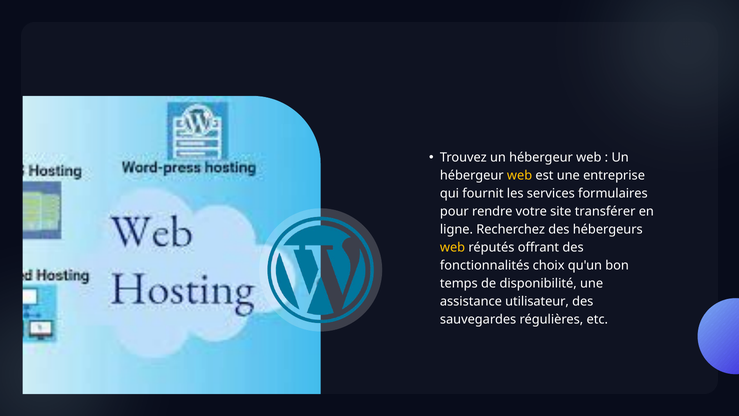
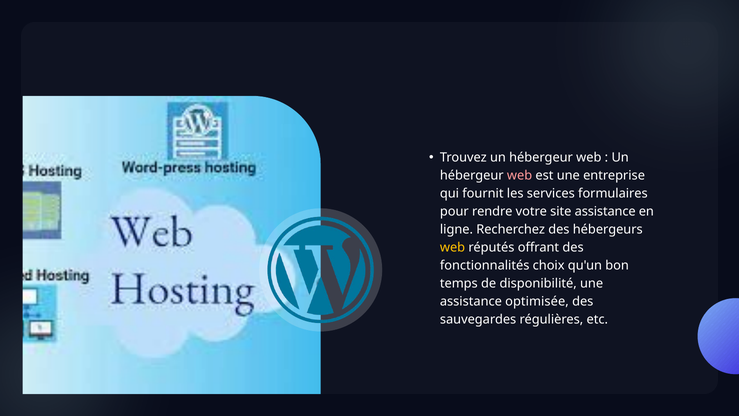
web at (520, 176) colour: yellow -> pink
site transférer: transférer -> assistance
utilisateur: utilisateur -> optimisée
